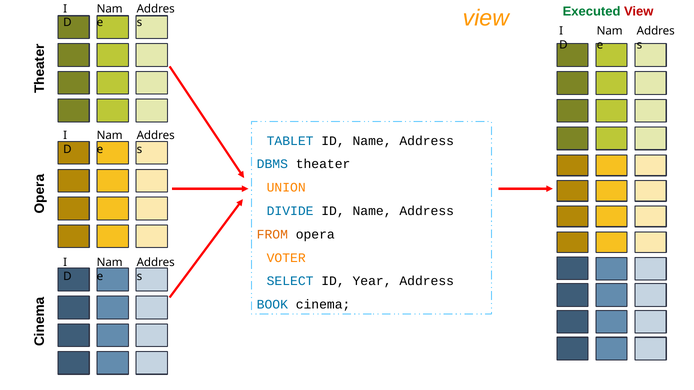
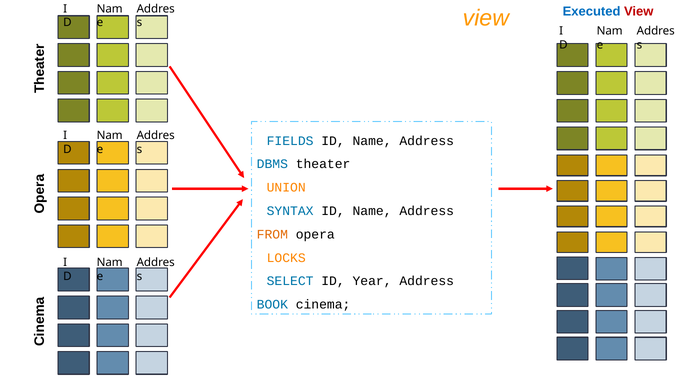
Executed colour: green -> blue
TABLET: TABLET -> FIELDS
DIVIDE: DIVIDE -> SYNTAX
VOTER: VOTER -> LOCKS
